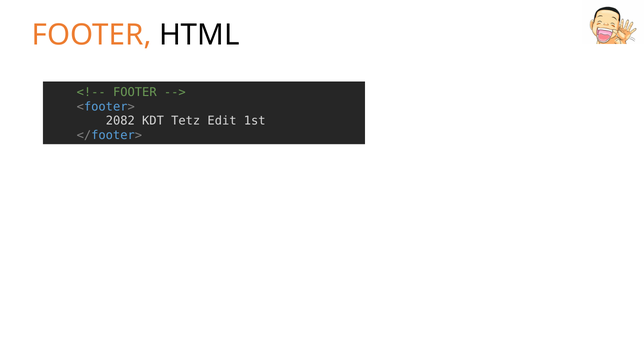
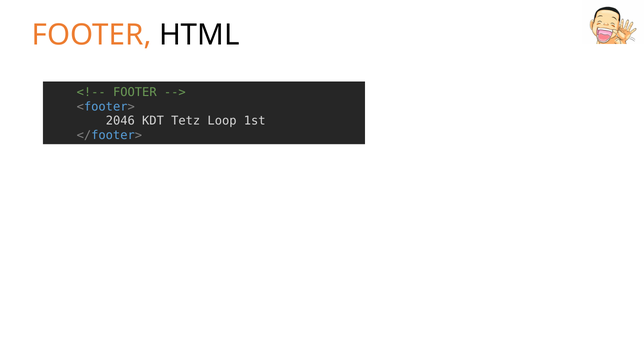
2082: 2082 -> 2046
Edit: Edit -> Loop
